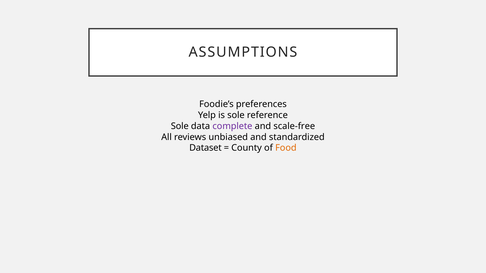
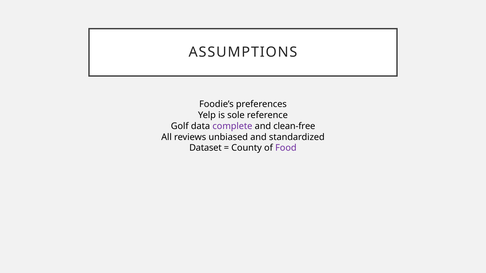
Sole at (180, 126): Sole -> Golf
scale-free: scale-free -> clean-free
Food colour: orange -> purple
